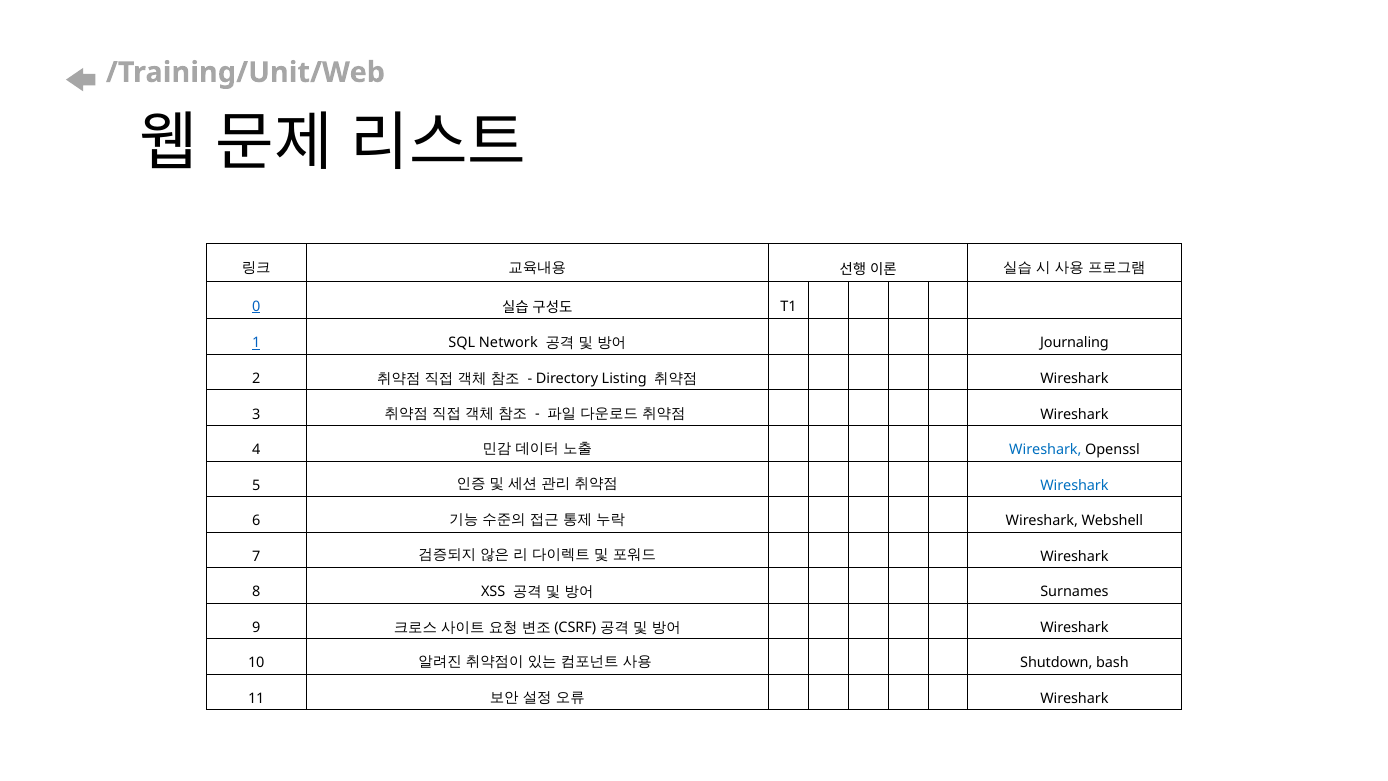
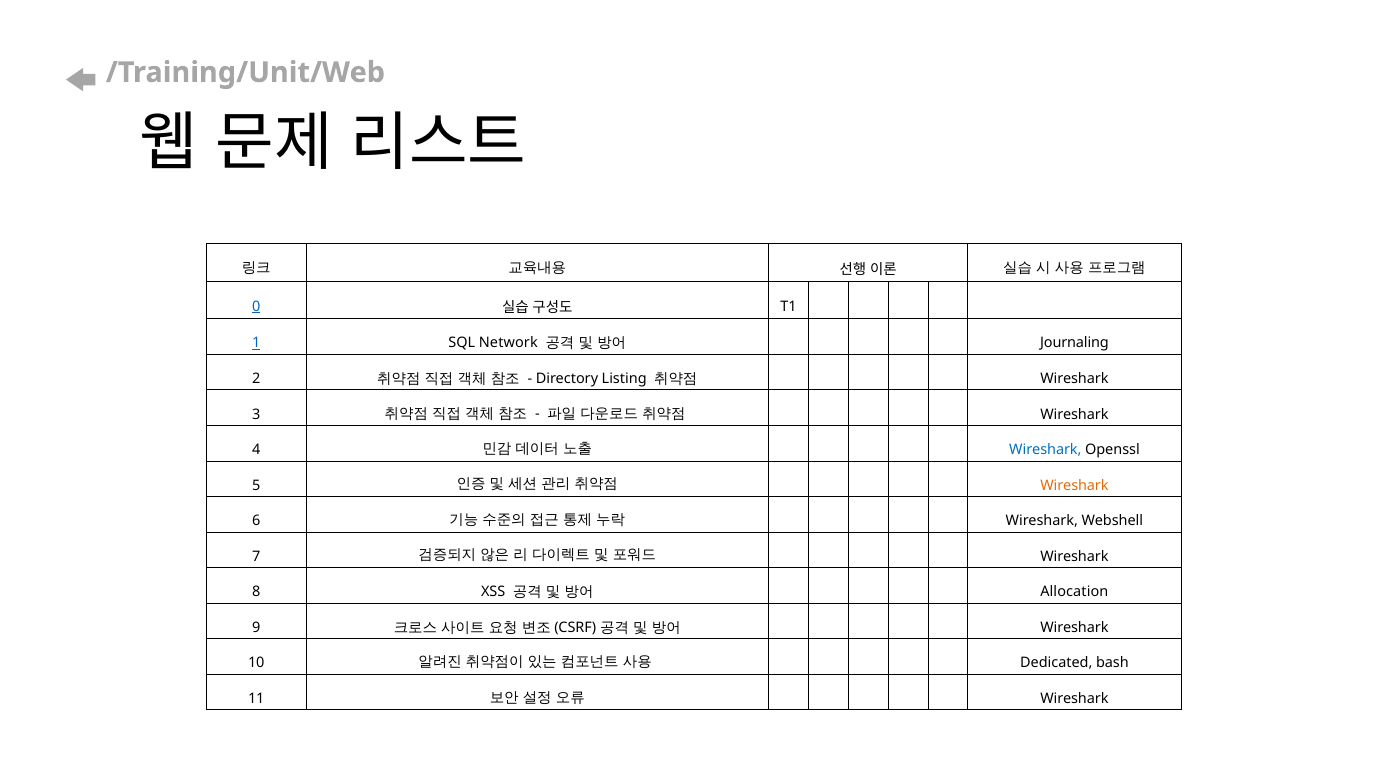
Wireshark at (1074, 485) colour: blue -> orange
Surnames: Surnames -> Allocation
Shutdown: Shutdown -> Dedicated
